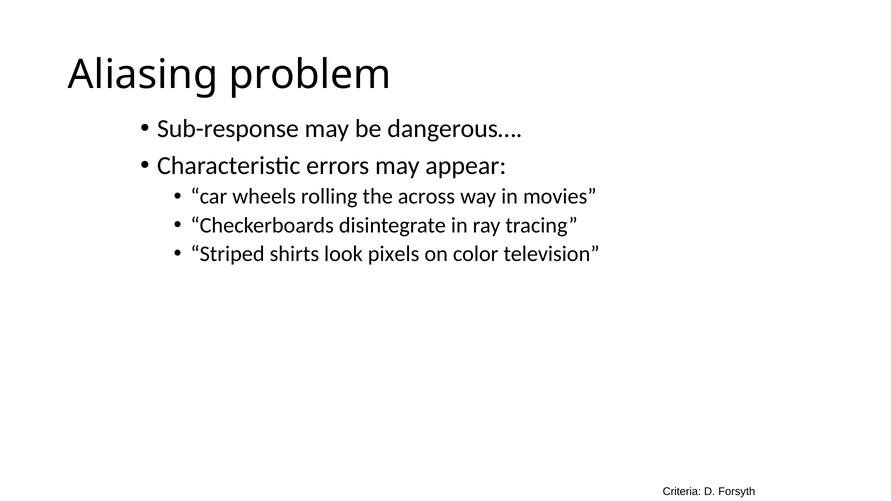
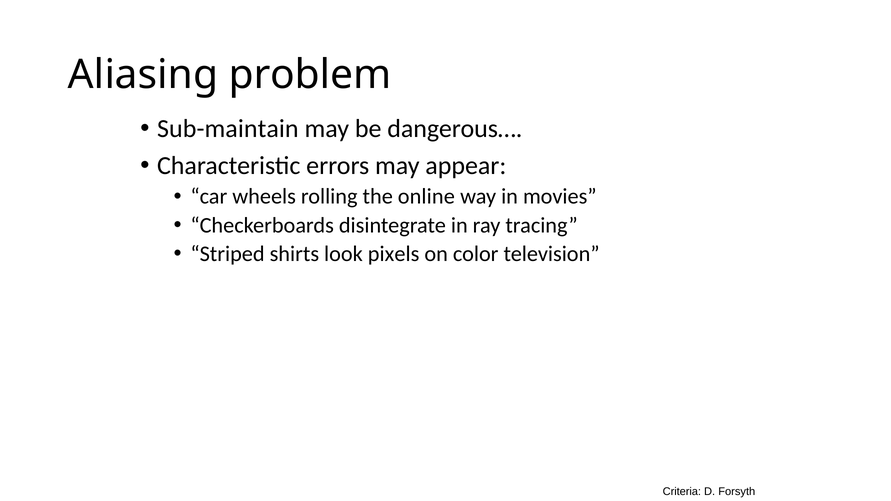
Sub-response: Sub-response -> Sub-maintain
across: across -> online
